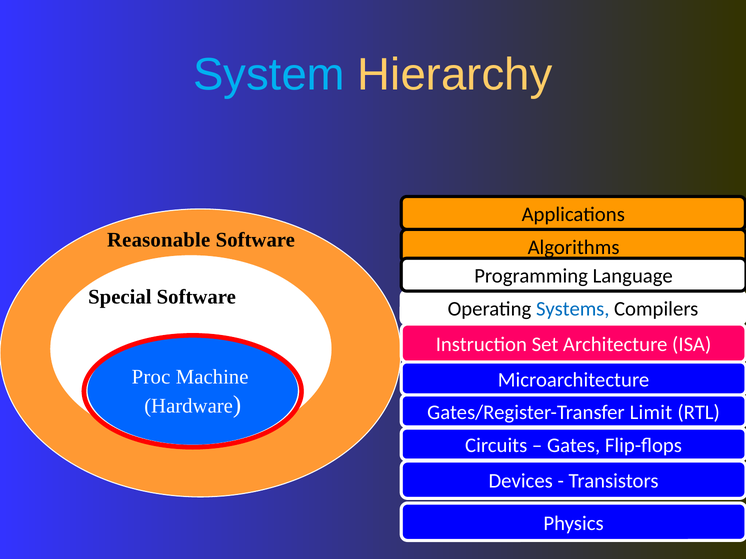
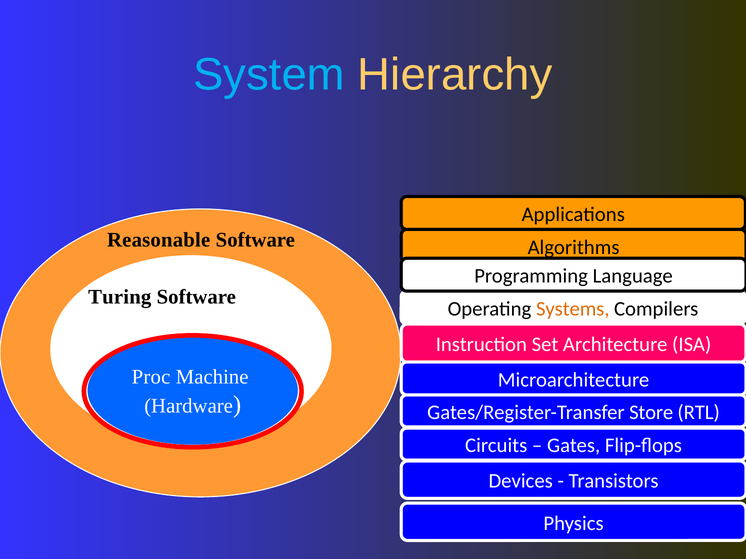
Special: Special -> Turing
Systems colour: blue -> orange
Limit: Limit -> Store
